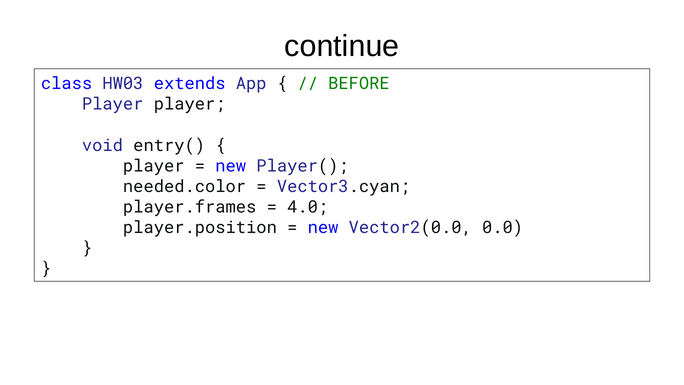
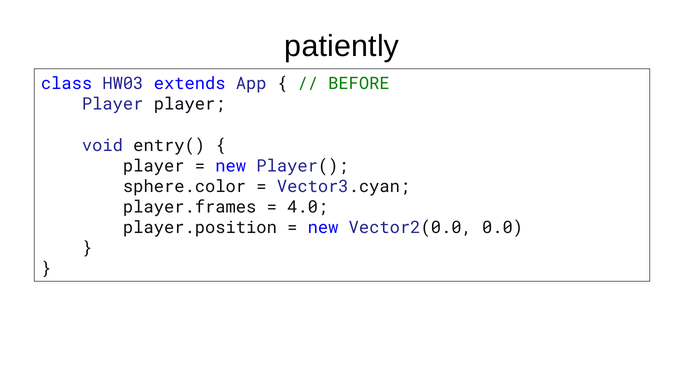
continue: continue -> patiently
needed.color: needed.color -> sphere.color
